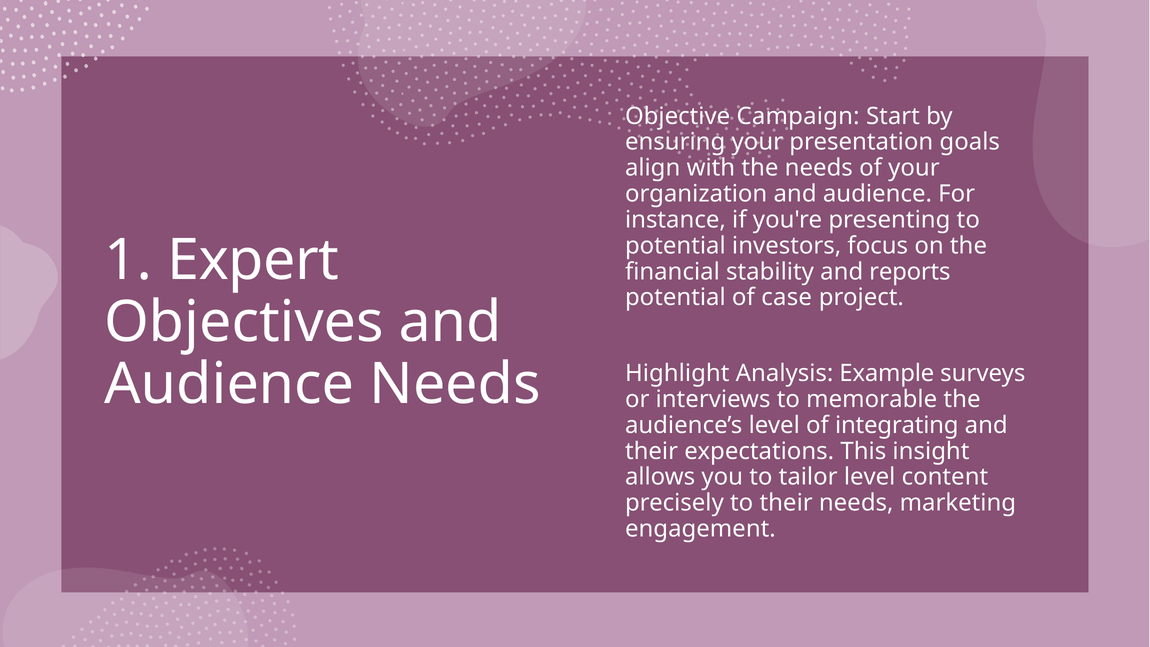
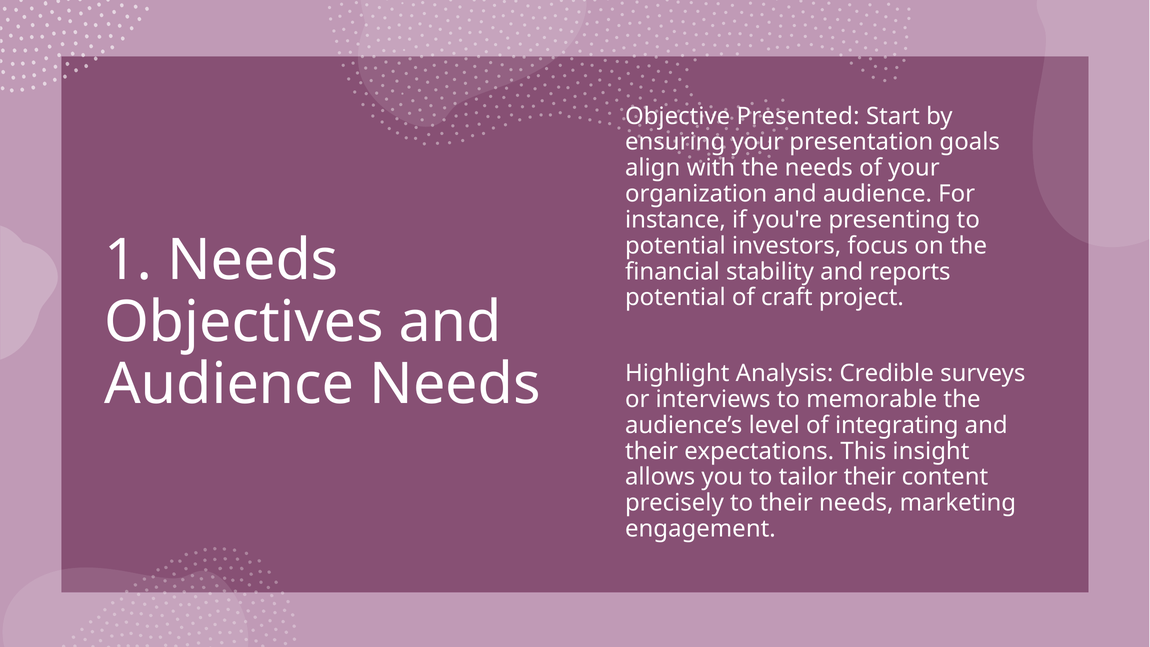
Campaign: Campaign -> Presented
1 Expert: Expert -> Needs
case: case -> craft
Example: Example -> Credible
tailor level: level -> their
